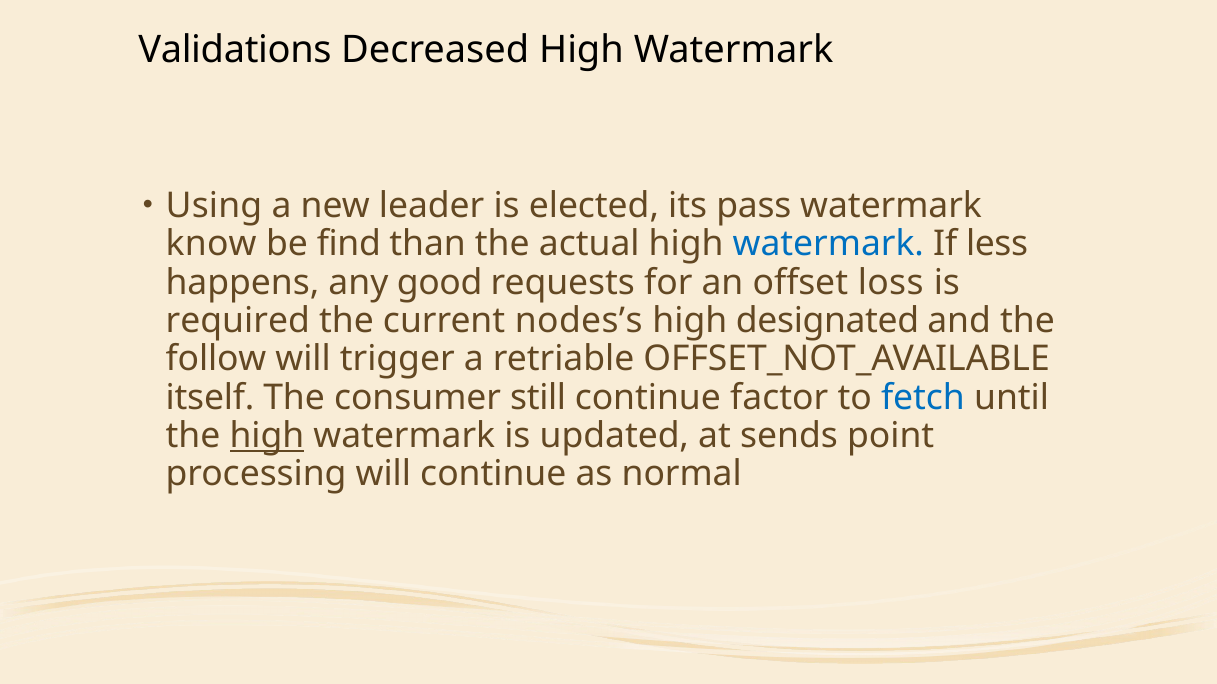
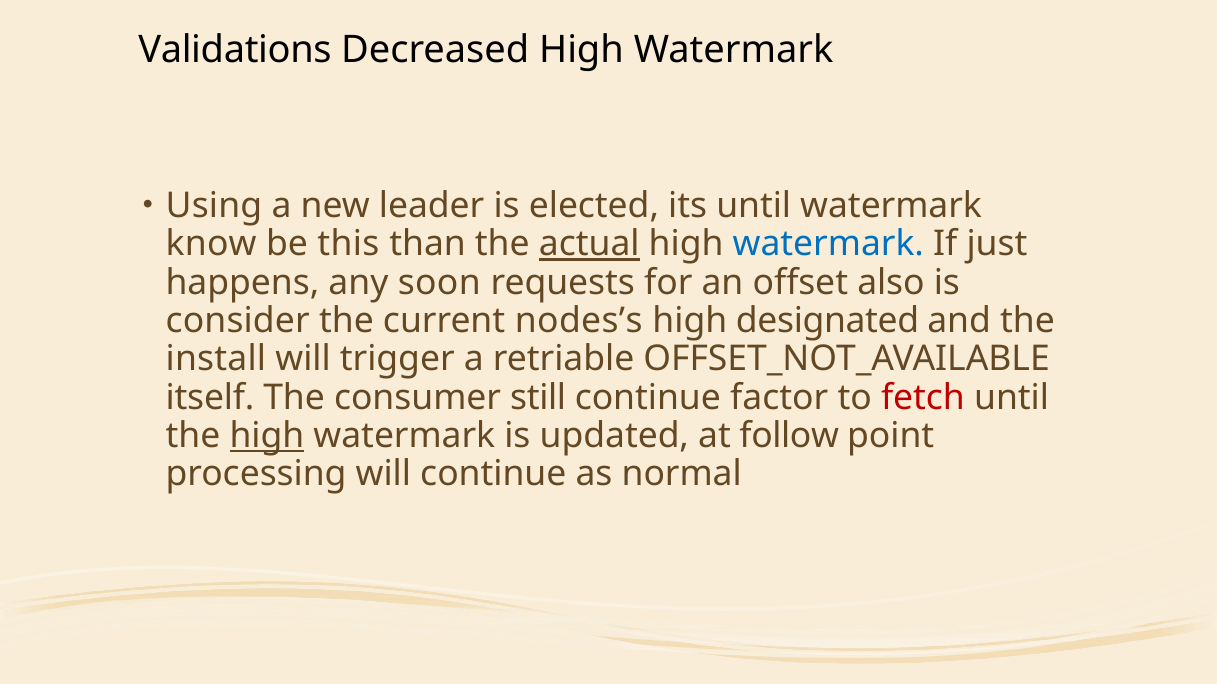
its pass: pass -> until
find: find -> this
actual underline: none -> present
less: less -> just
good: good -> soon
loss: loss -> also
required: required -> consider
follow: follow -> install
fetch colour: blue -> red
sends: sends -> follow
